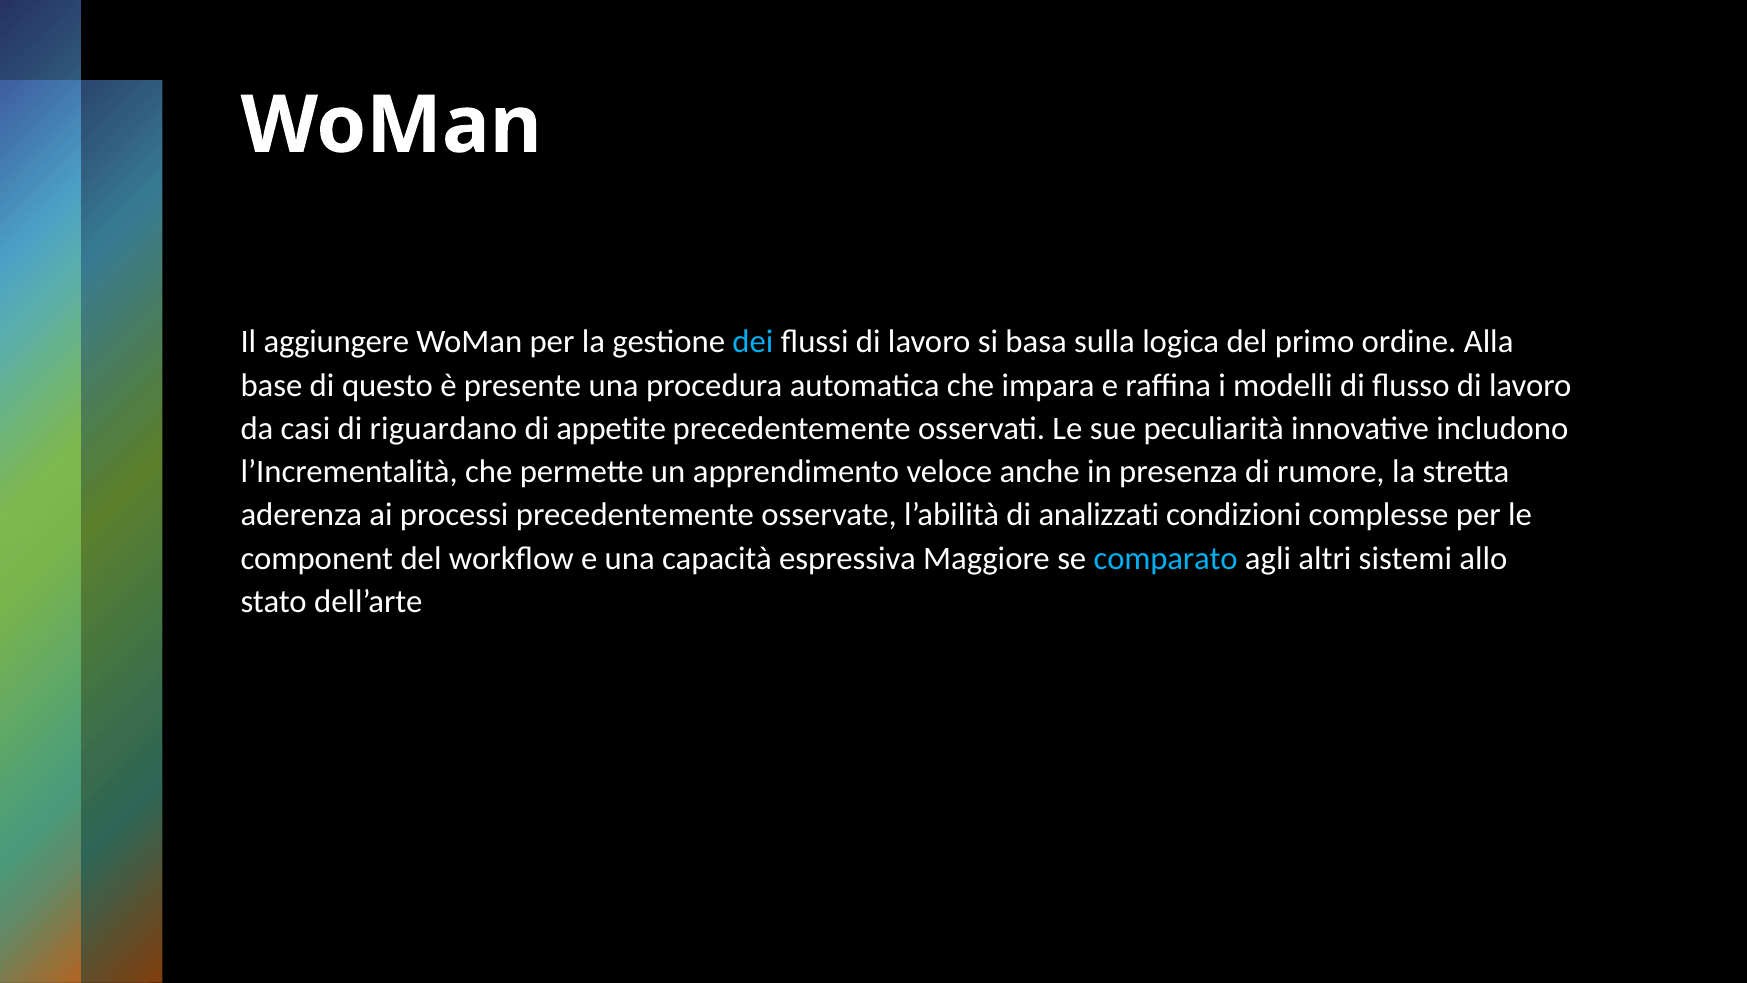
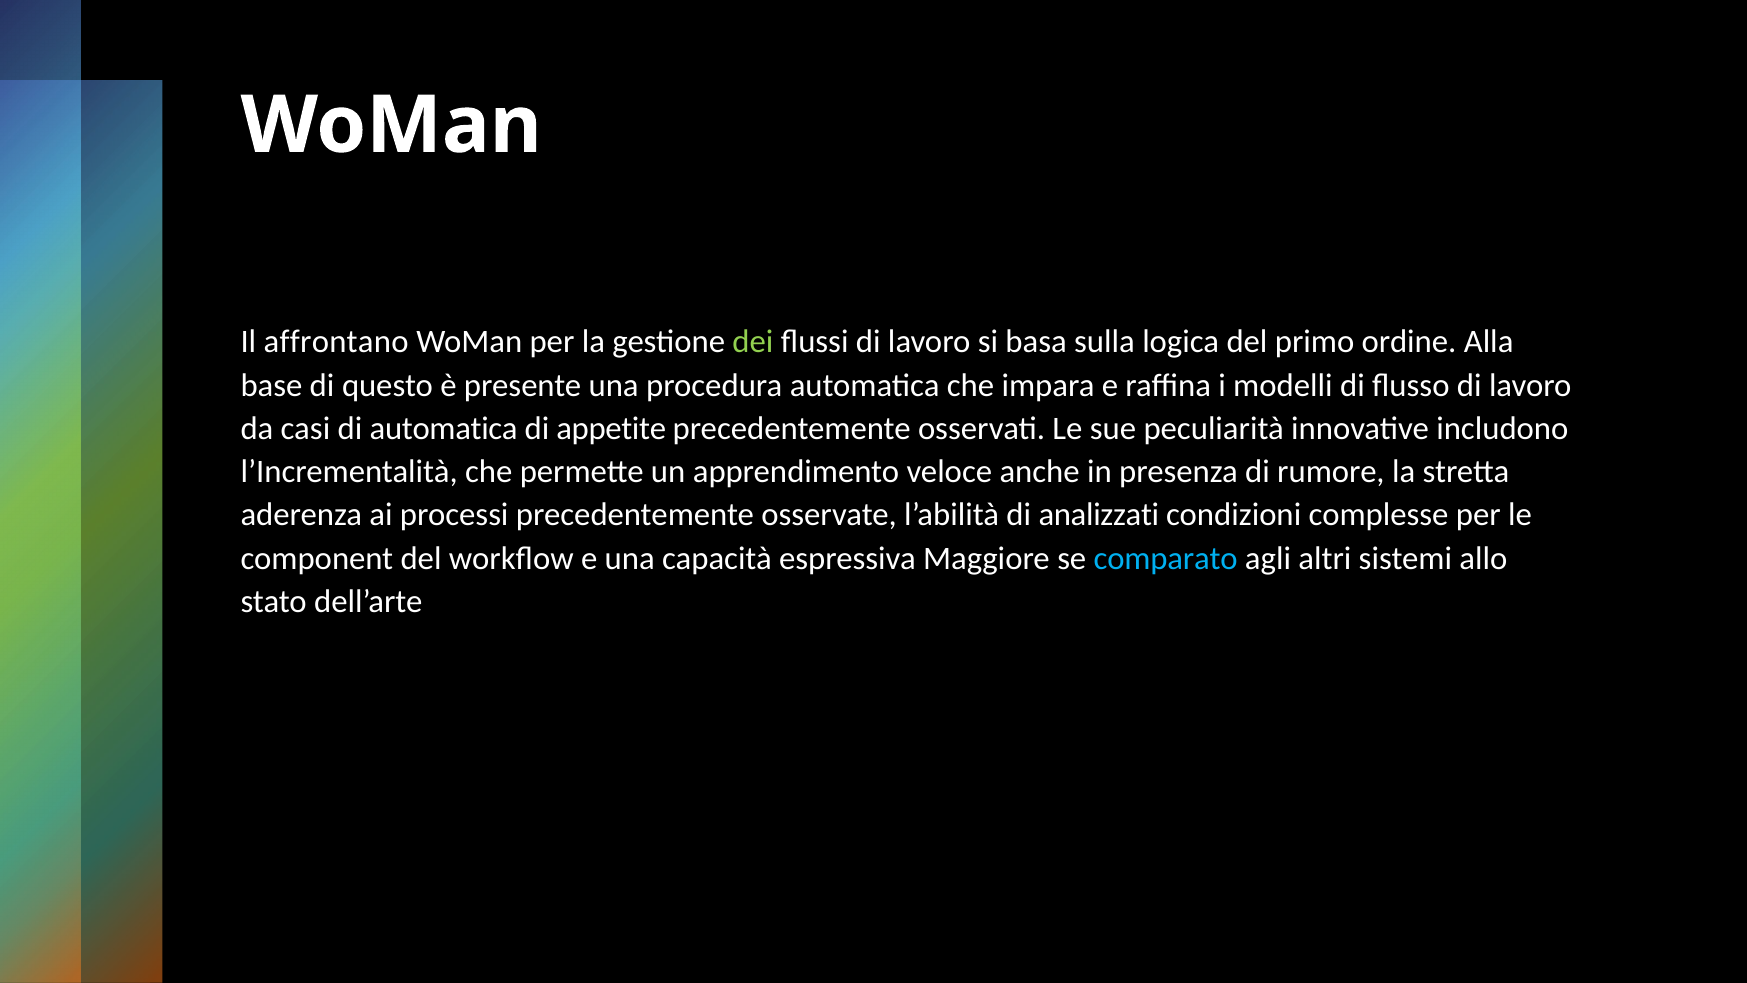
aggiungere: aggiungere -> affrontano
dei colour: light blue -> light green
di riguardano: riguardano -> automatica
